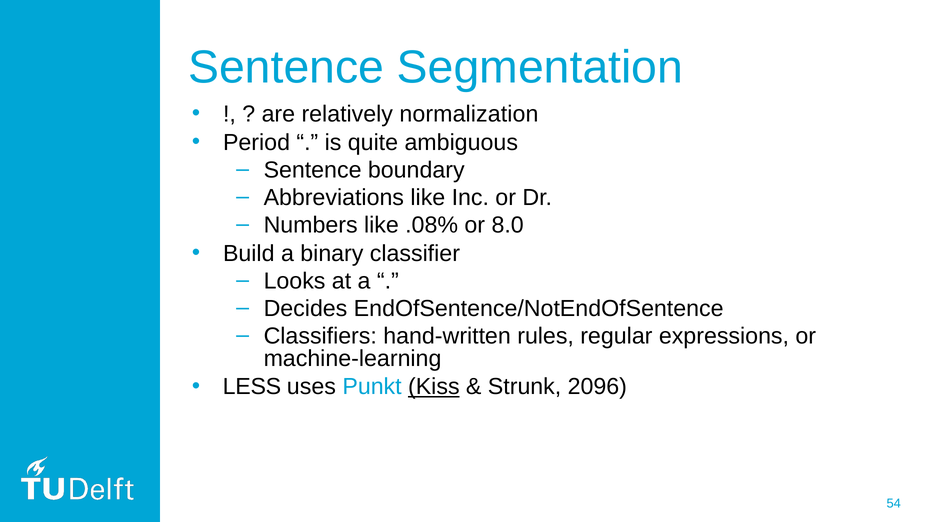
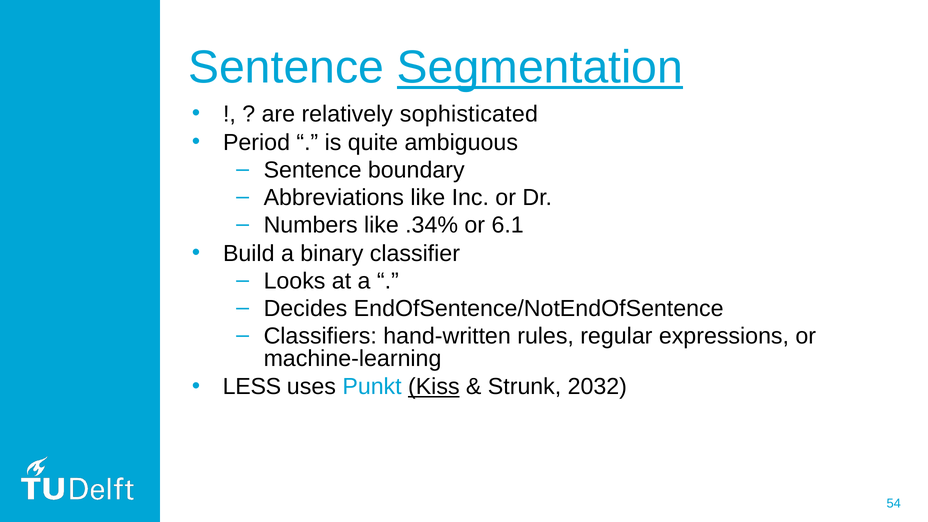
Segmentation underline: none -> present
normalization: normalization -> sophisticated
.08%: .08% -> .34%
8.0: 8.0 -> 6.1
2096: 2096 -> 2032
